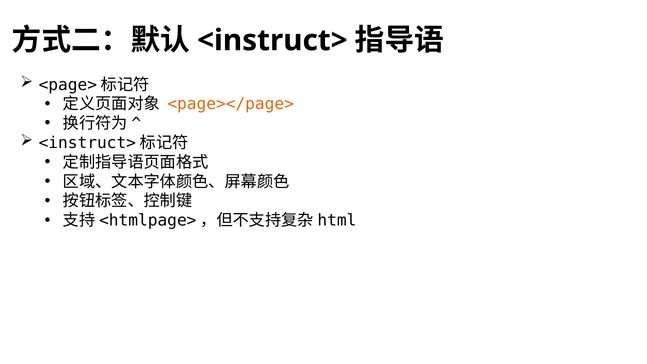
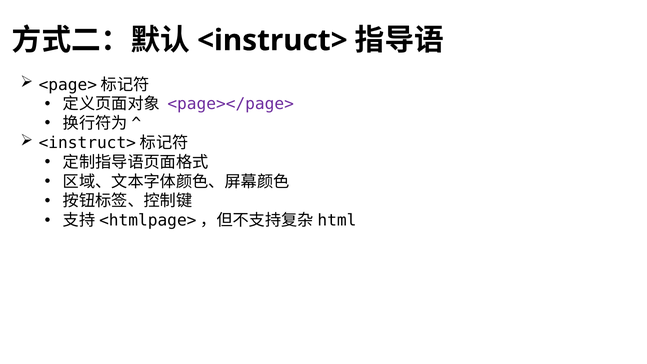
<page></page> colour: orange -> purple
